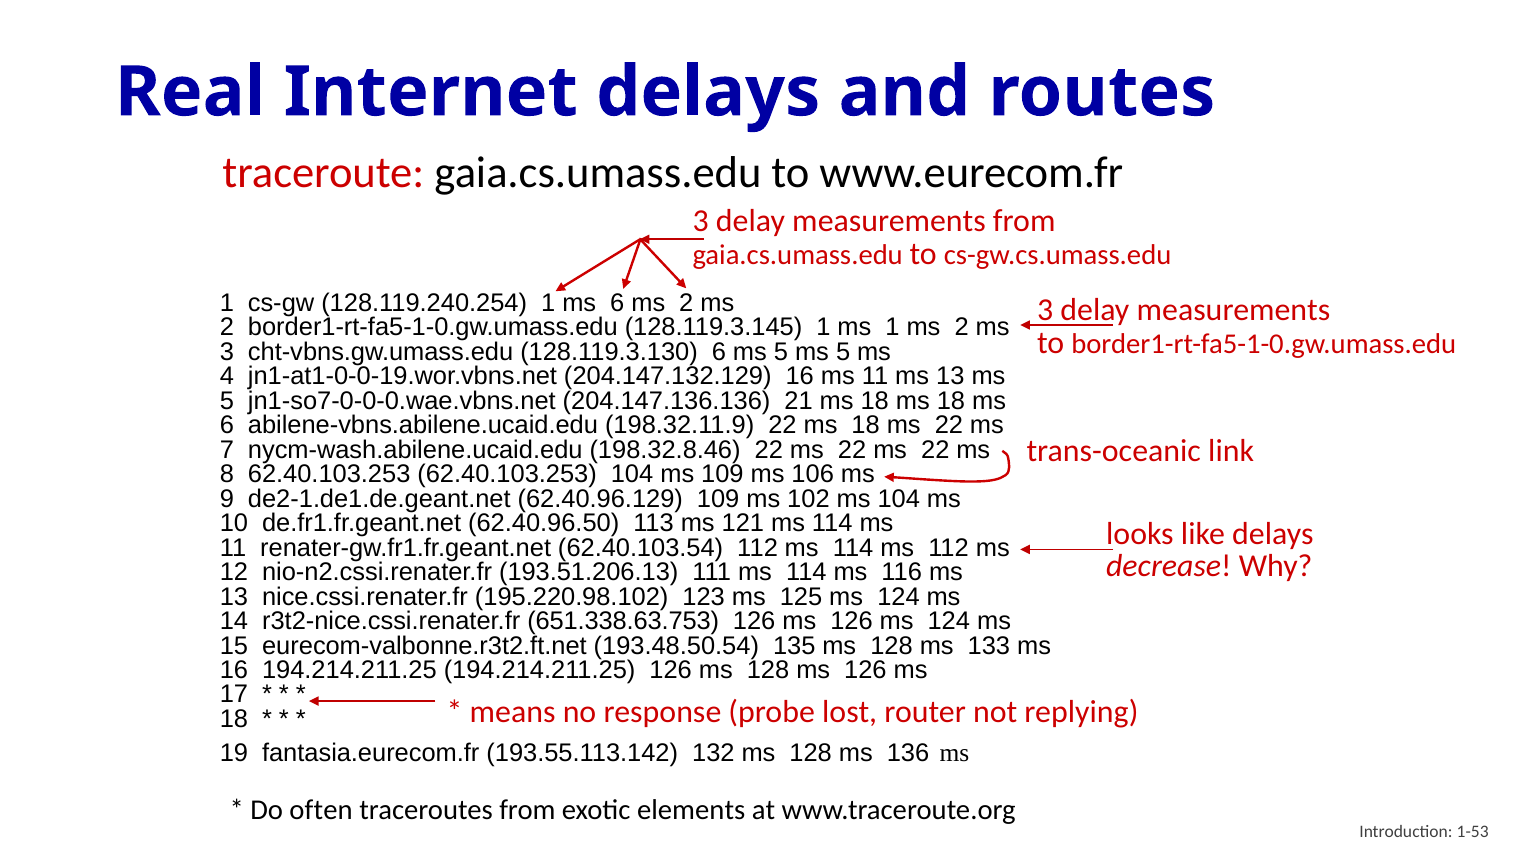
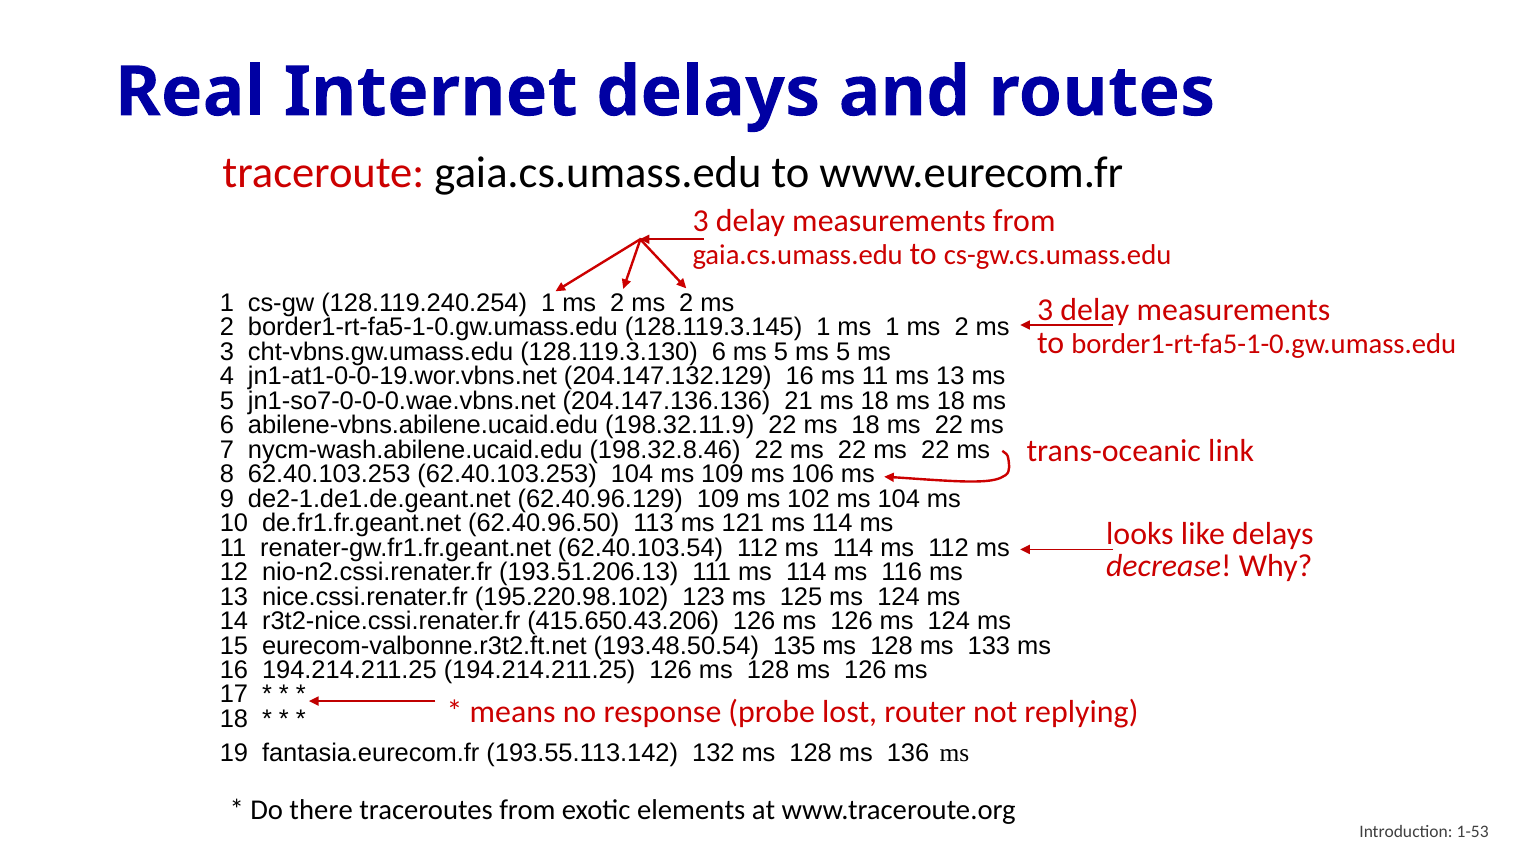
128.119.240.254 1 ms 6: 6 -> 2
651.338.63.753: 651.338.63.753 -> 415.650.43.206
often: often -> there
